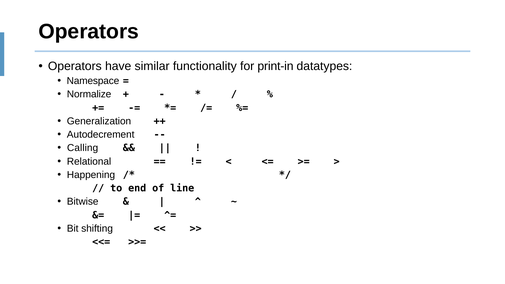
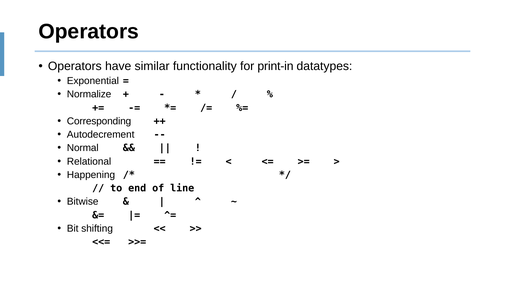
Namespace: Namespace -> Exponential
Generalization: Generalization -> Corresponding
Calling: Calling -> Normal
